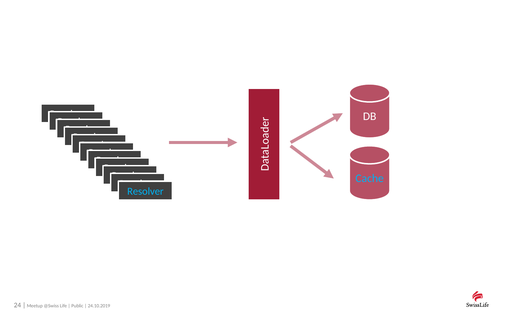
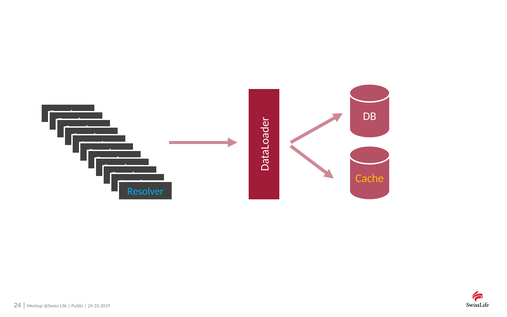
Cache colour: light blue -> yellow
